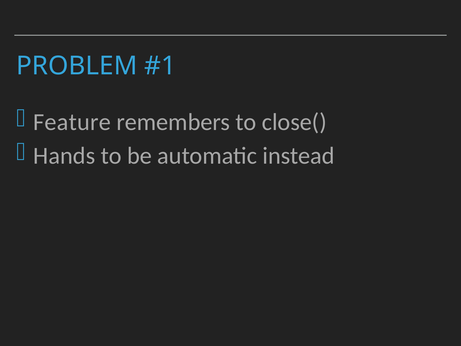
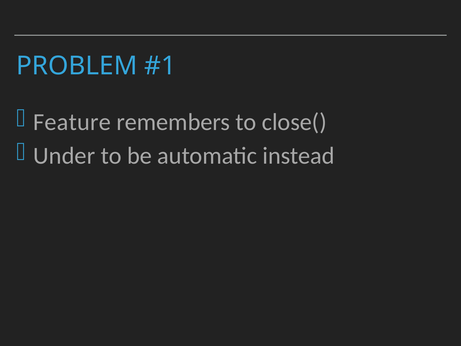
Hands: Hands -> Under
